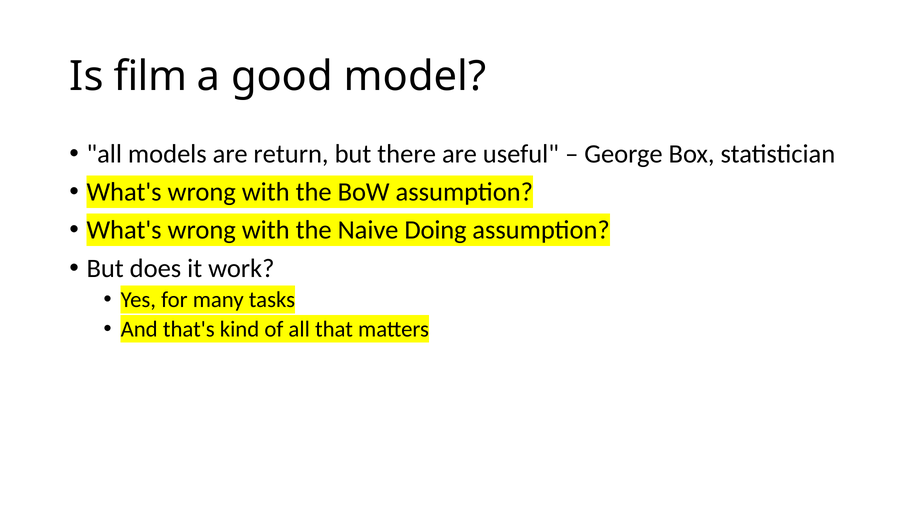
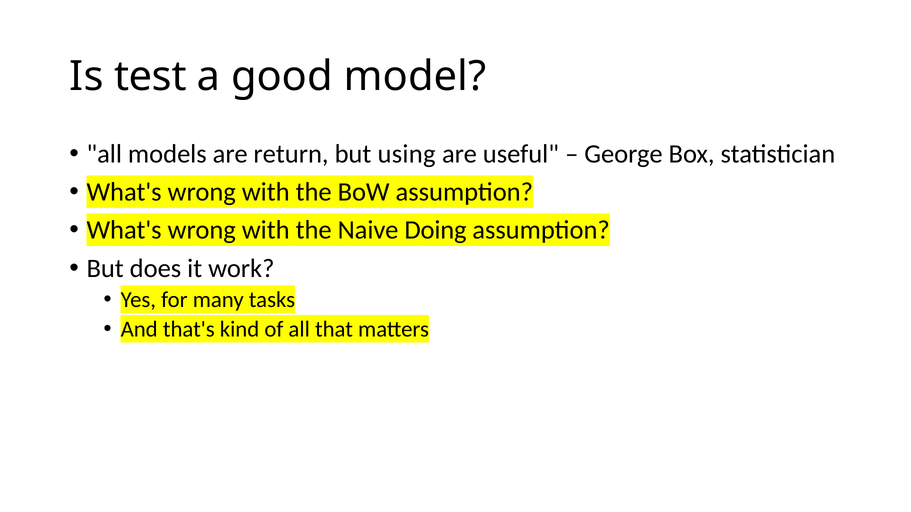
film: film -> test
there: there -> using
